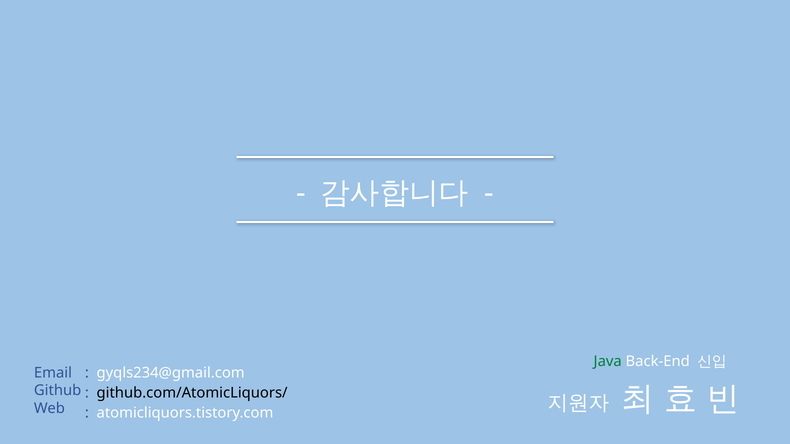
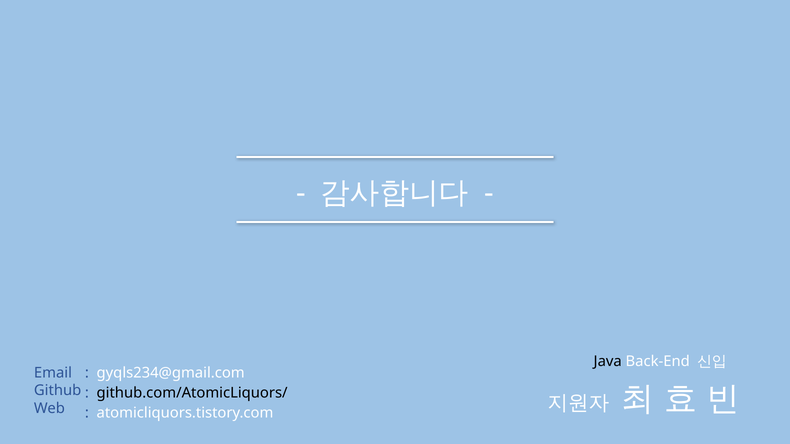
Java colour: green -> black
